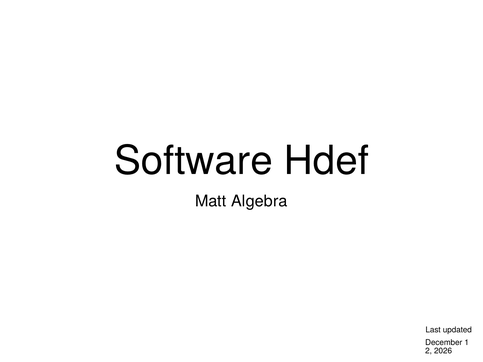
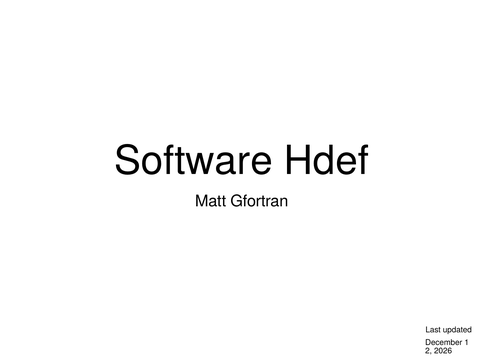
Algebra: Algebra -> Gfortran
